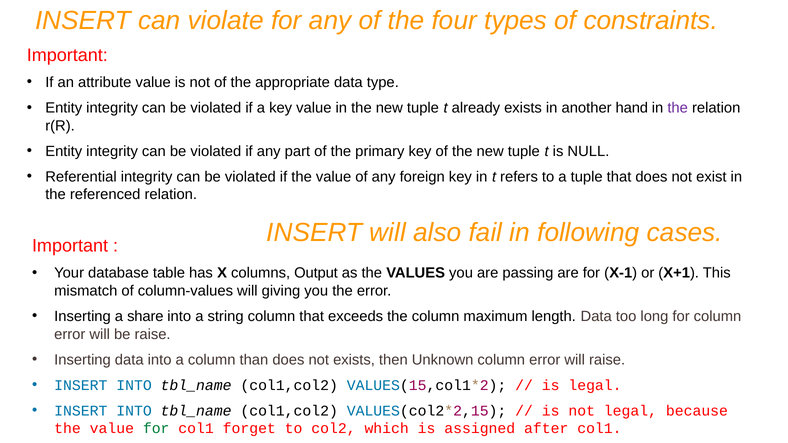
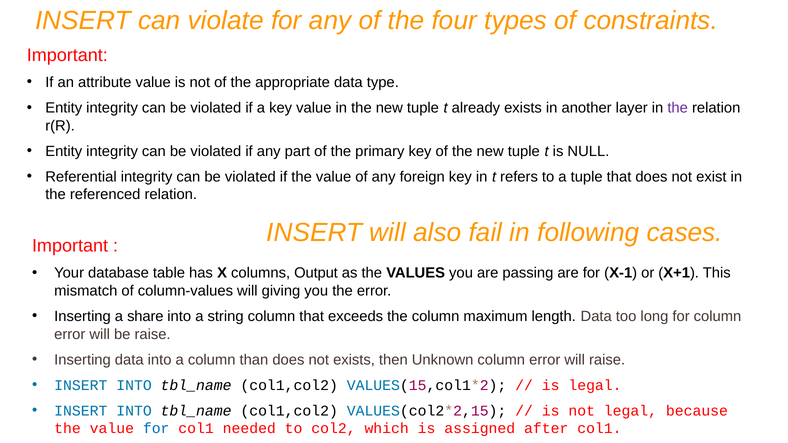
hand: hand -> layer
for at (156, 429) colour: green -> blue
forget: forget -> needed
